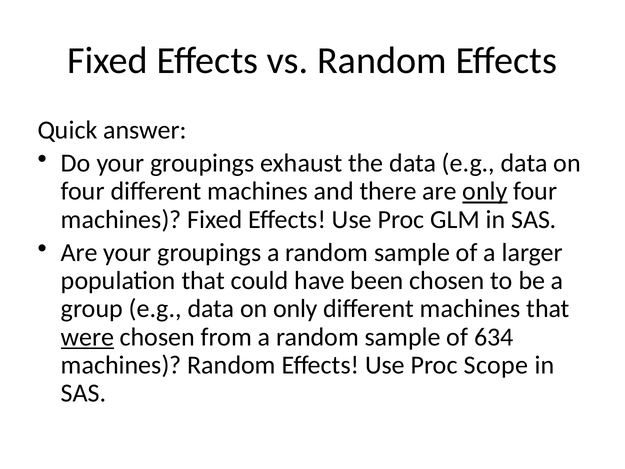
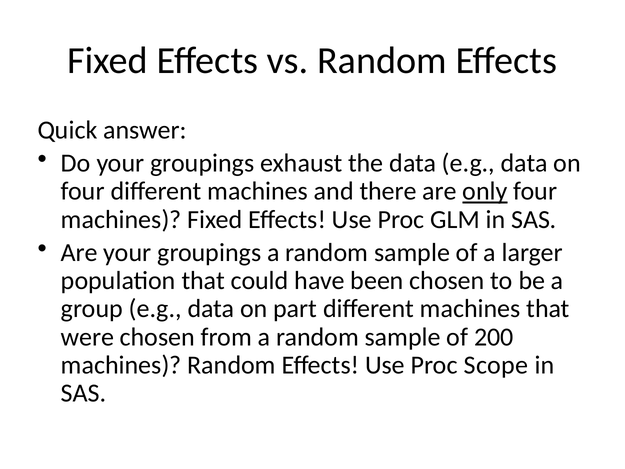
on only: only -> part
were underline: present -> none
634: 634 -> 200
